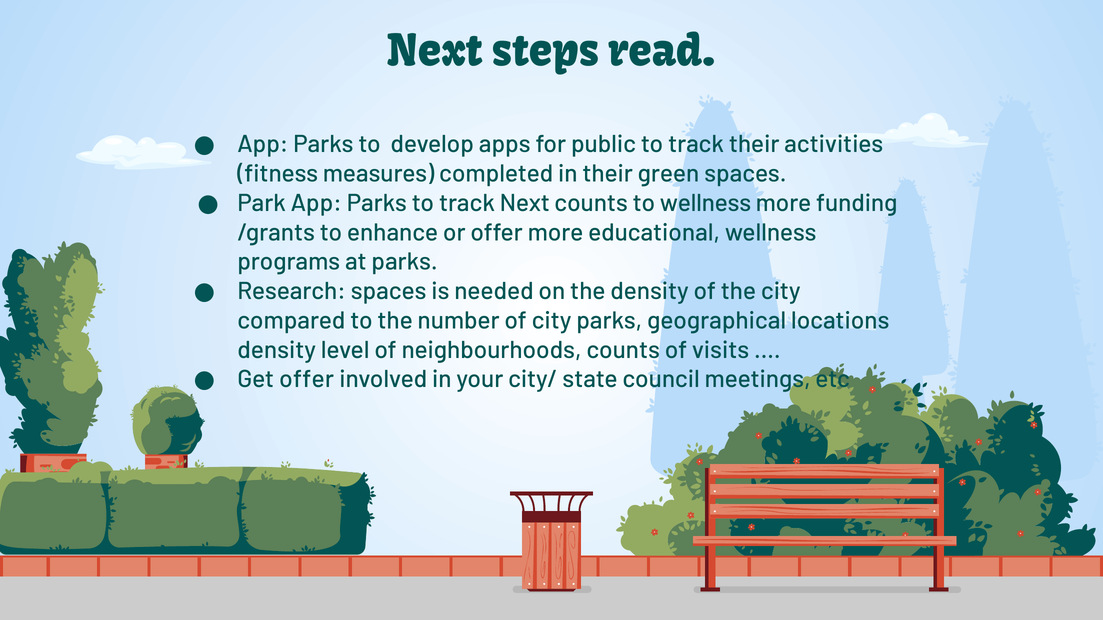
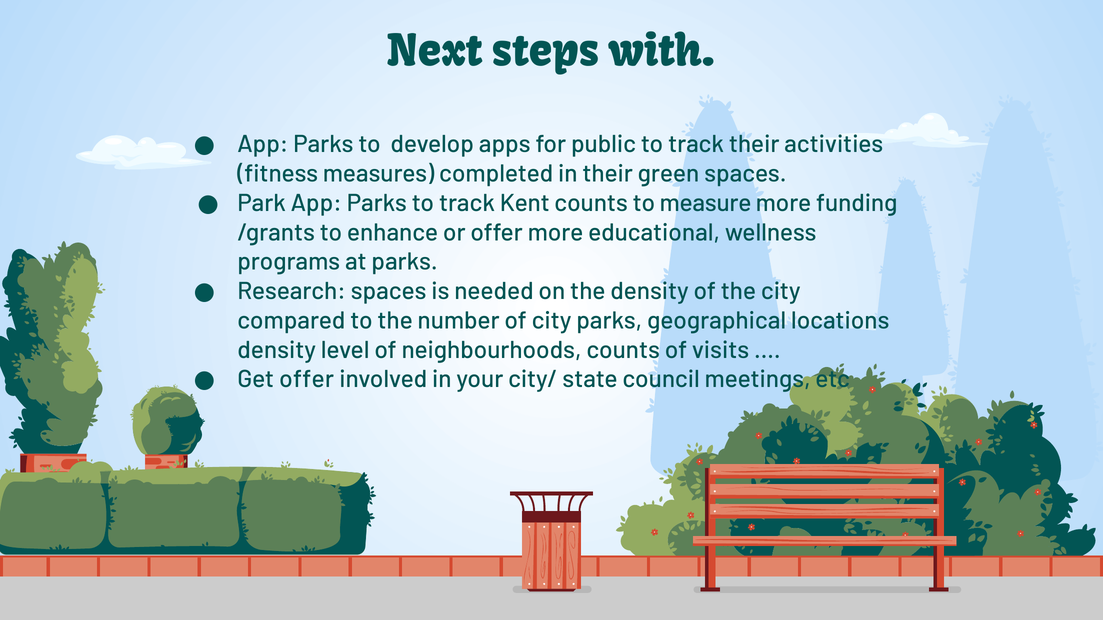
read: read -> with
track Next: Next -> Kent
to wellness: wellness -> measure
